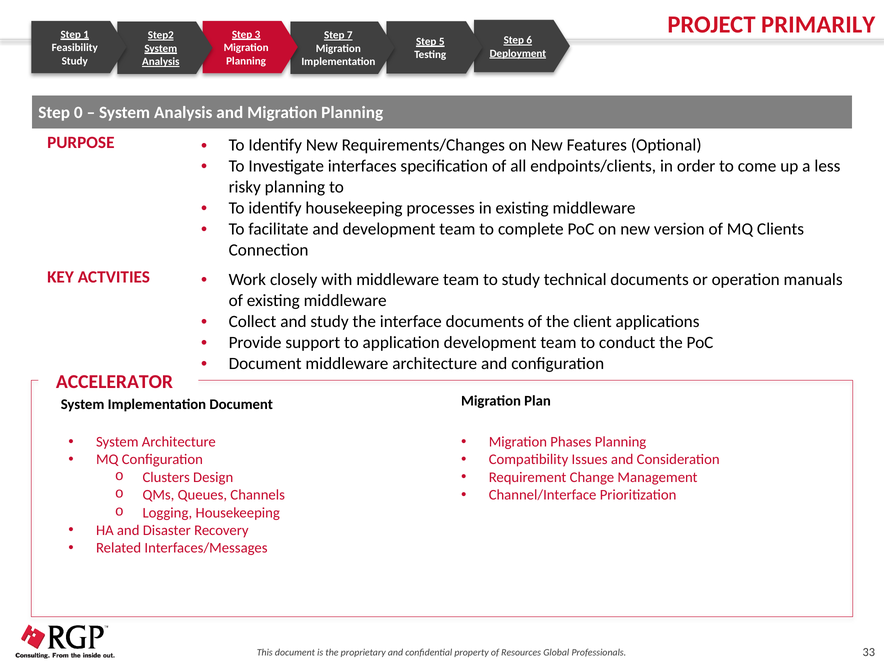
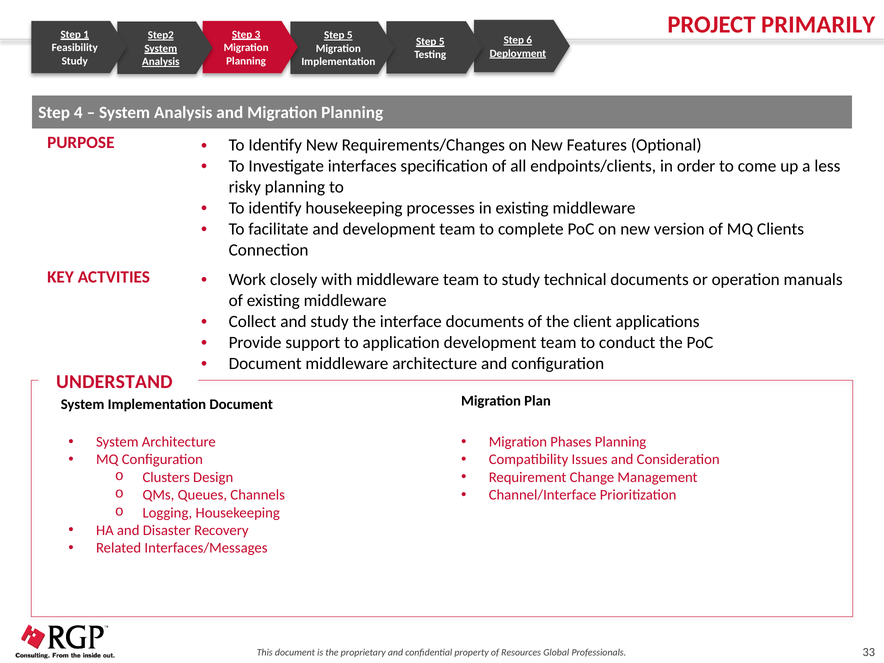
7 at (350, 35): 7 -> 5
0: 0 -> 4
ACCELERATOR: ACCELERATOR -> UNDERSTAND
